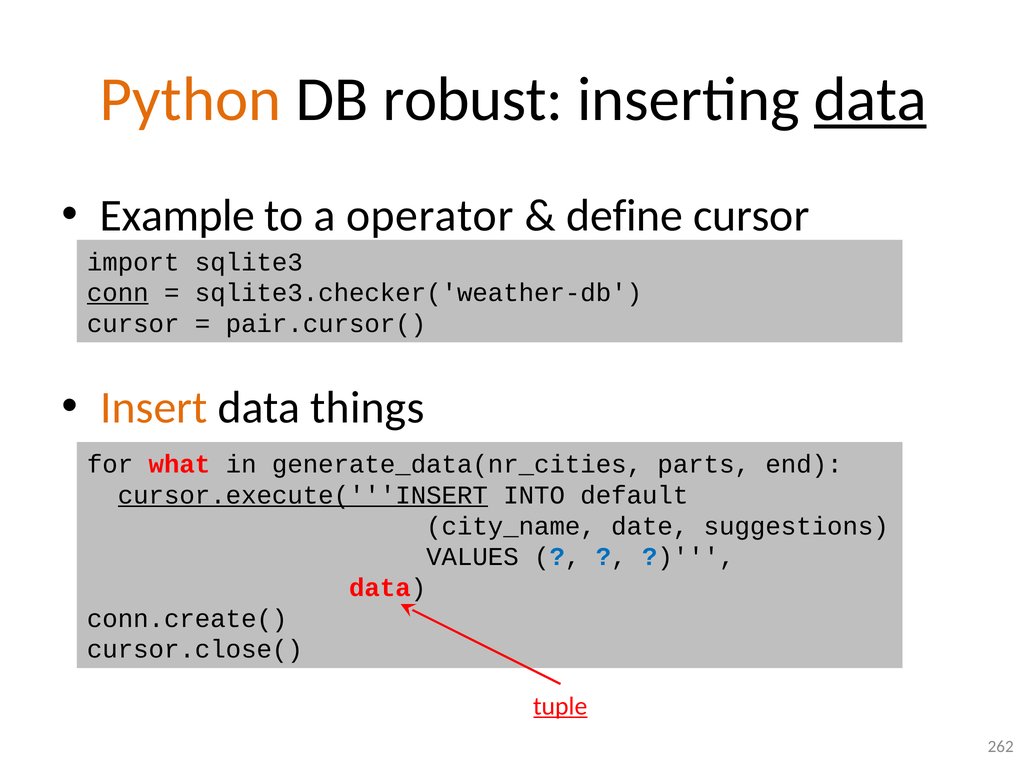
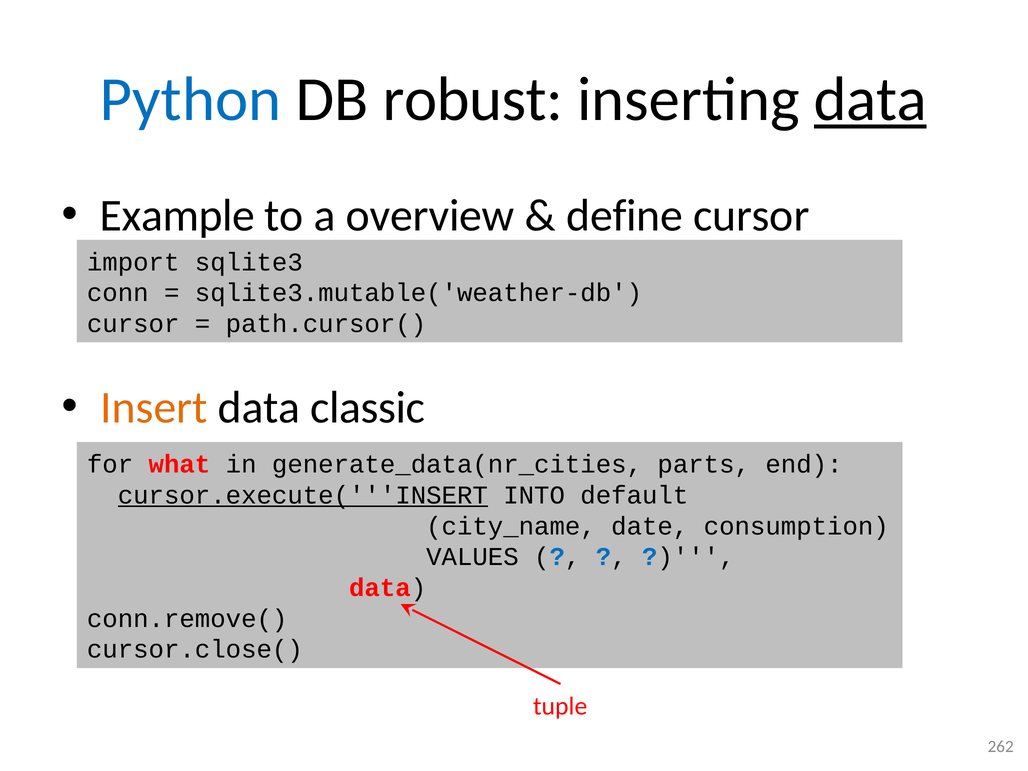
Python colour: orange -> blue
operator: operator -> overview
conn underline: present -> none
sqlite3.checker('weather-db: sqlite3.checker('weather-db -> sqlite3.mutable('weather-db
pair.cursor(: pair.cursor( -> path.cursor(
things: things -> classic
suggestions: suggestions -> consumption
conn.create(: conn.create( -> conn.remove(
tuple underline: present -> none
